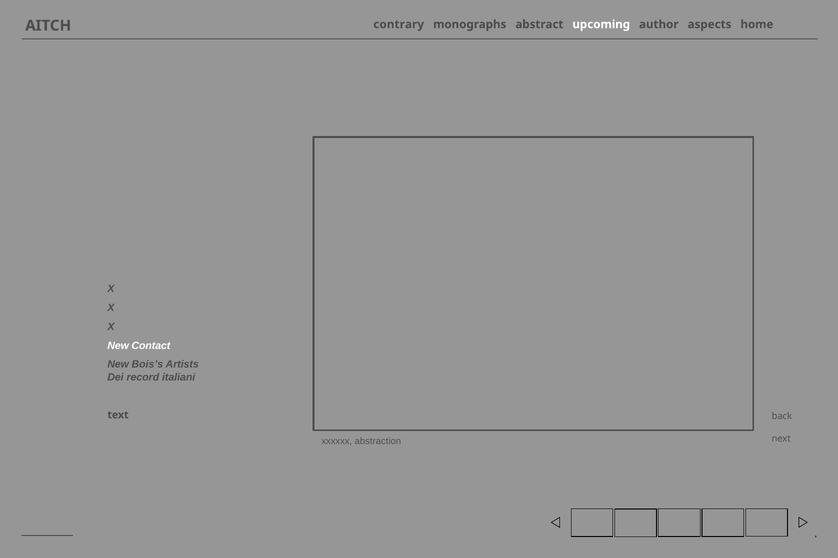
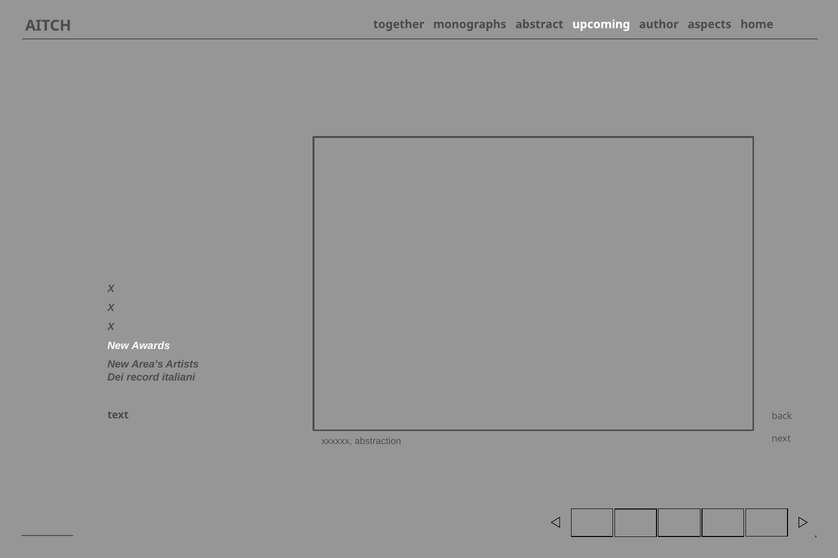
contrary: contrary -> together
Contact: Contact -> Awards
Bois’s: Bois’s -> Area’s
